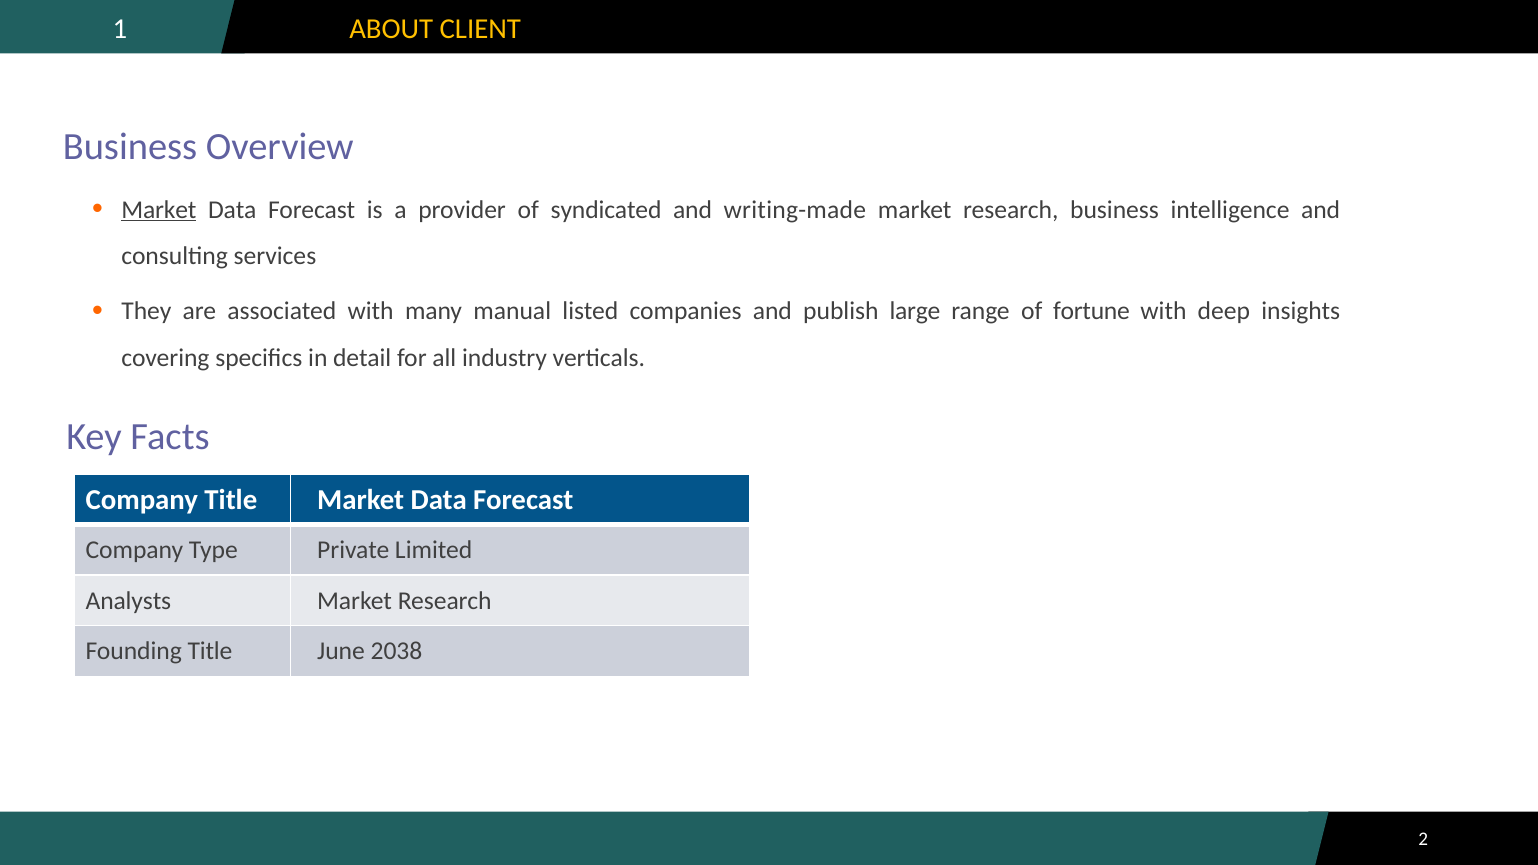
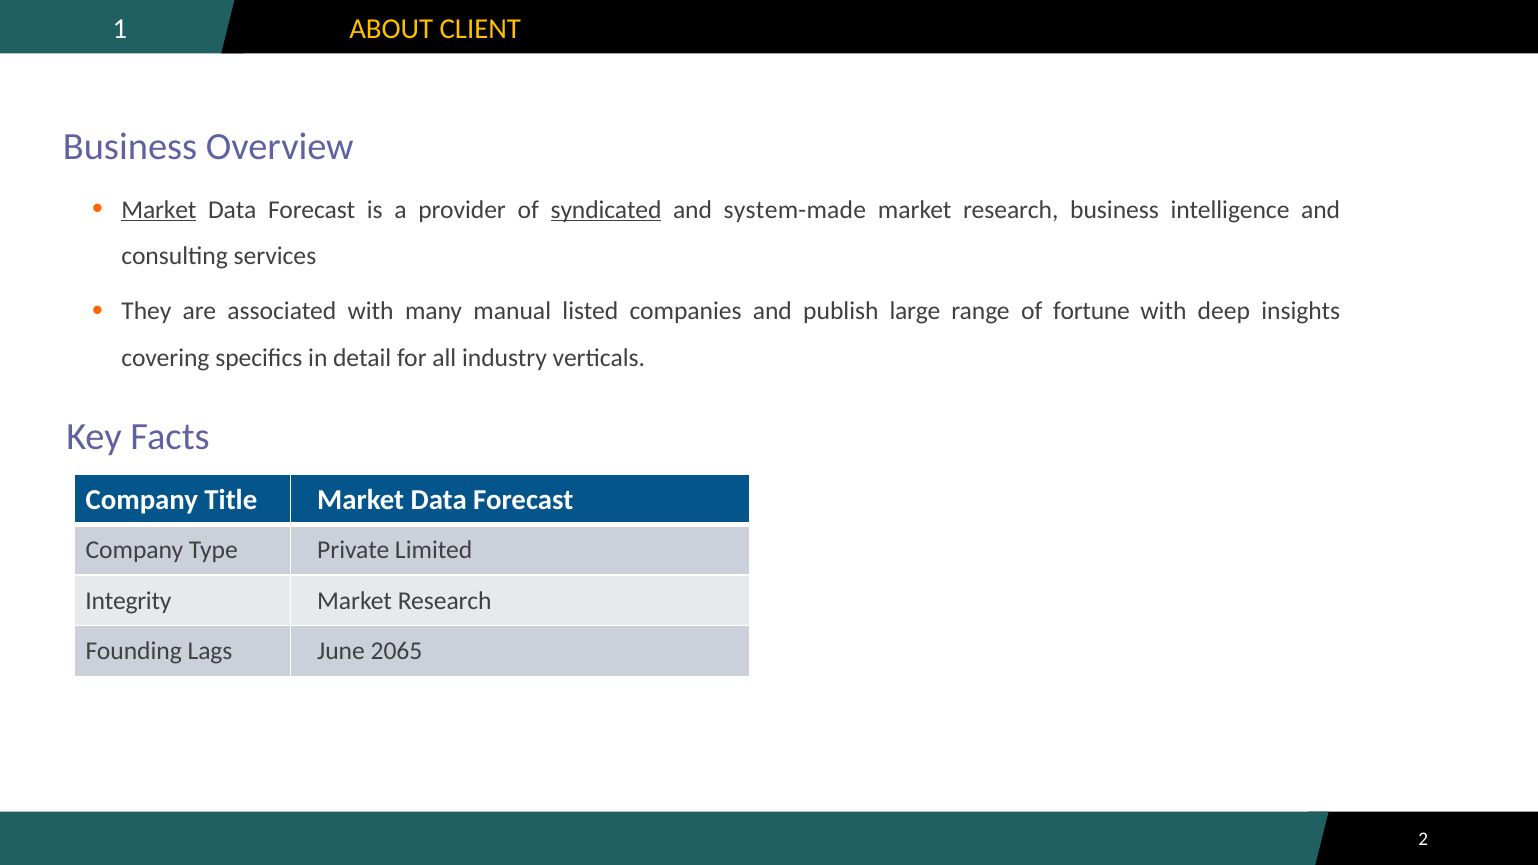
syndicated underline: none -> present
writing-made: writing-made -> system-made
Analysts: Analysts -> Integrity
Founding Title: Title -> Lags
2038: 2038 -> 2065
